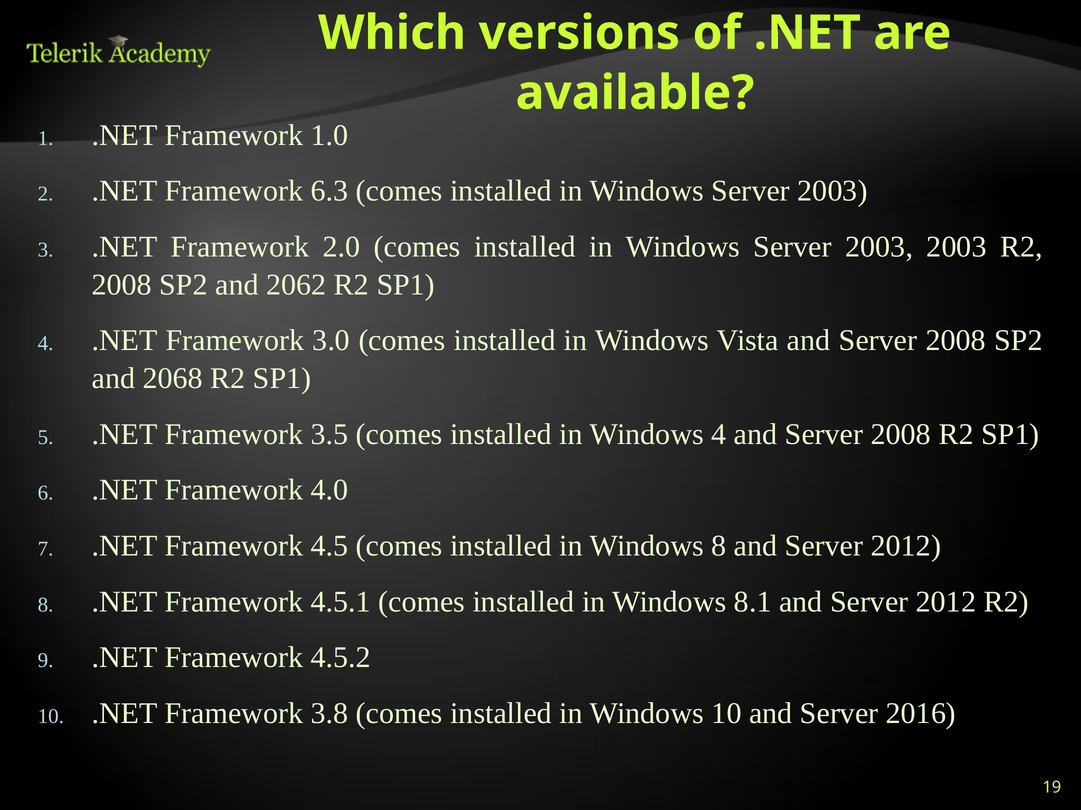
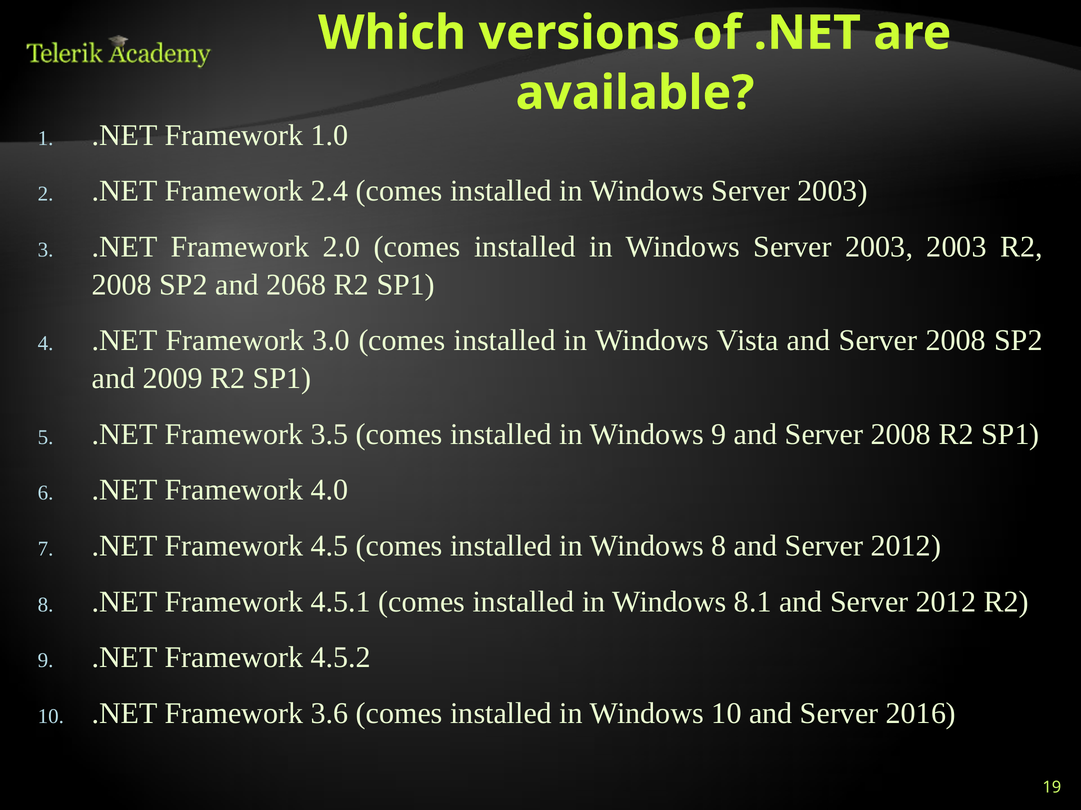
6.3: 6.3 -> 2.4
2062: 2062 -> 2068
2068: 2068 -> 2009
Windows 4: 4 -> 9
3.8: 3.8 -> 3.6
